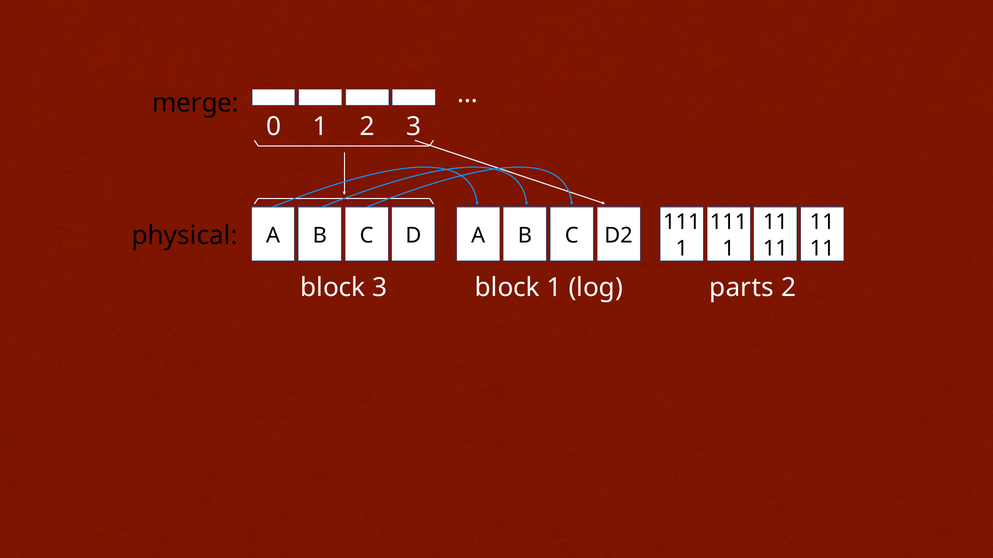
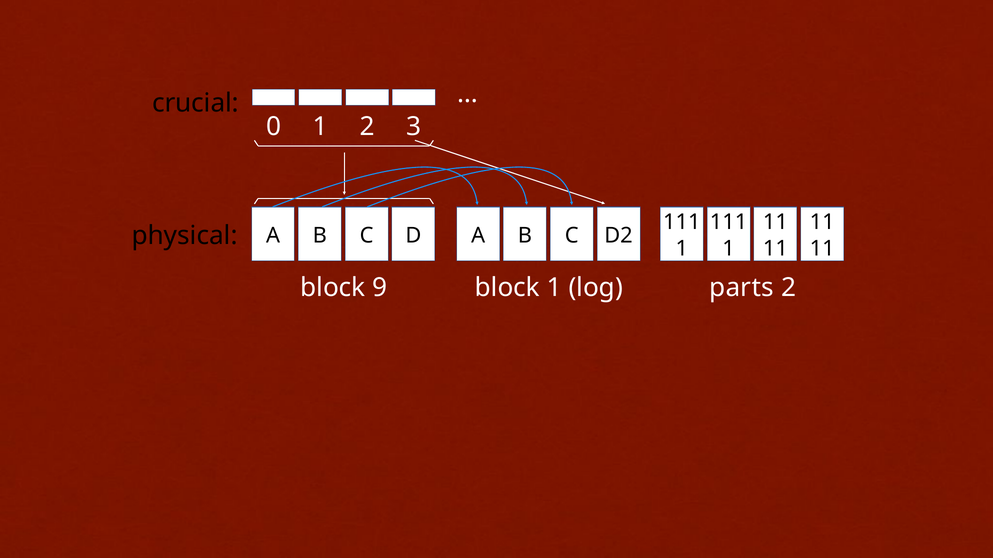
merge: merge -> crucial
block 3: 3 -> 9
